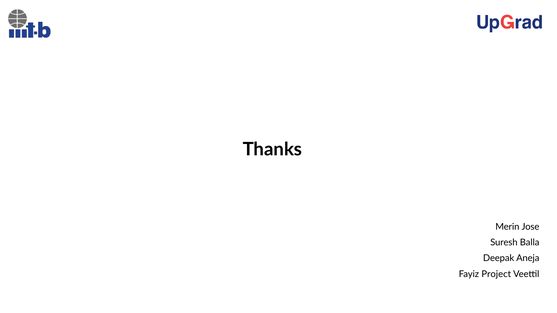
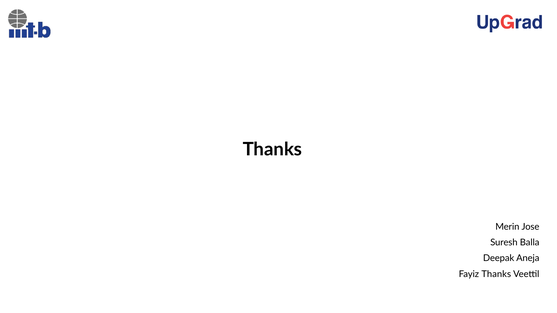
Fayiz Project: Project -> Thanks
